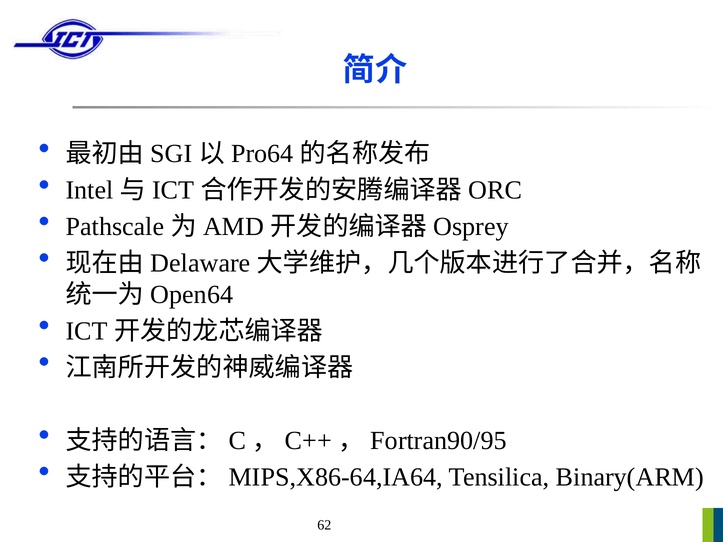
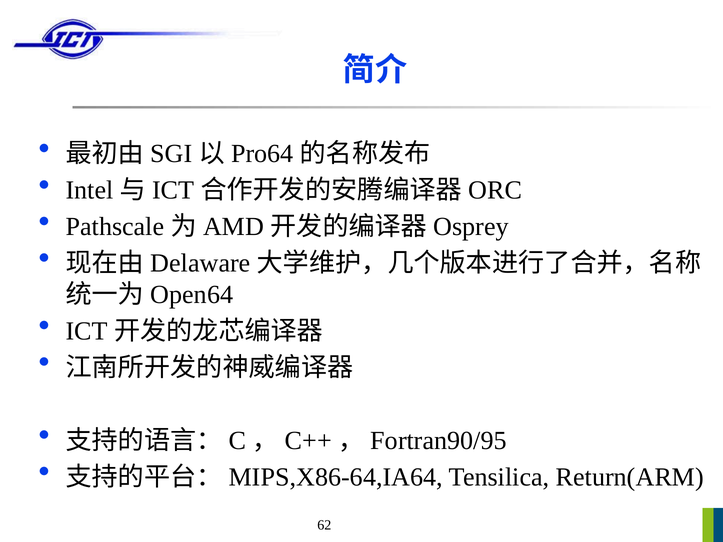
Binary(ARM: Binary(ARM -> Return(ARM
